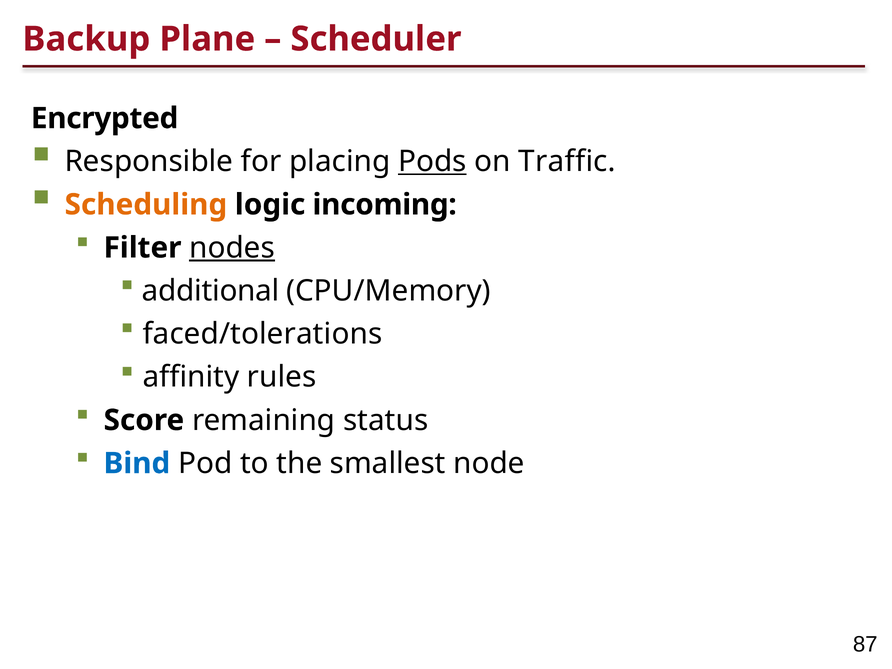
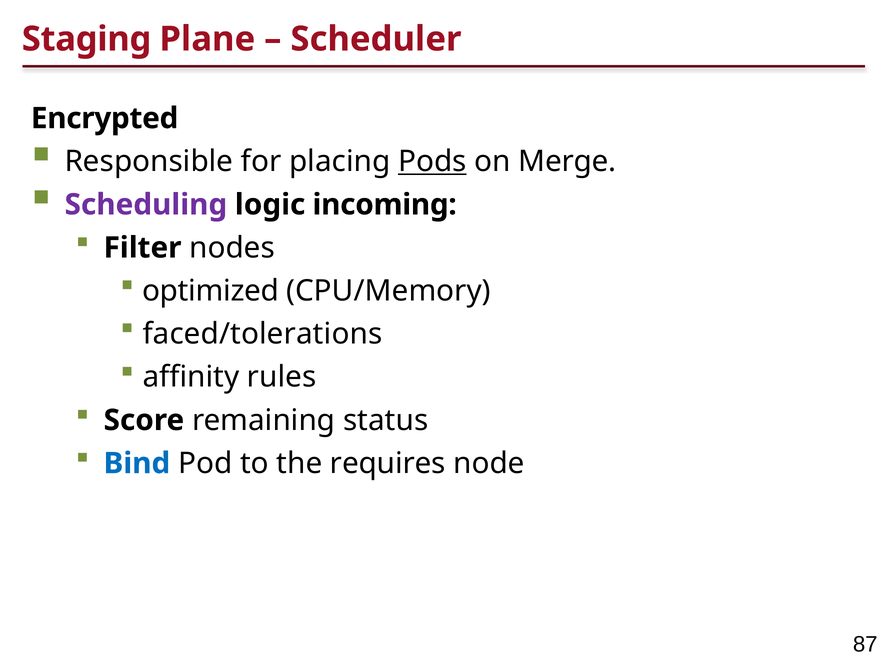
Backup: Backup -> Staging
Traffic: Traffic -> Merge
Scheduling colour: orange -> purple
nodes underline: present -> none
additional: additional -> optimized
smallest: smallest -> requires
